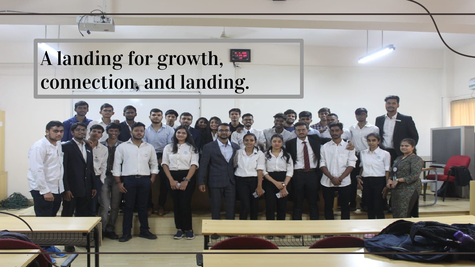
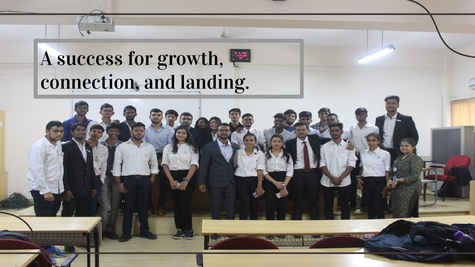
A landing: landing -> success
